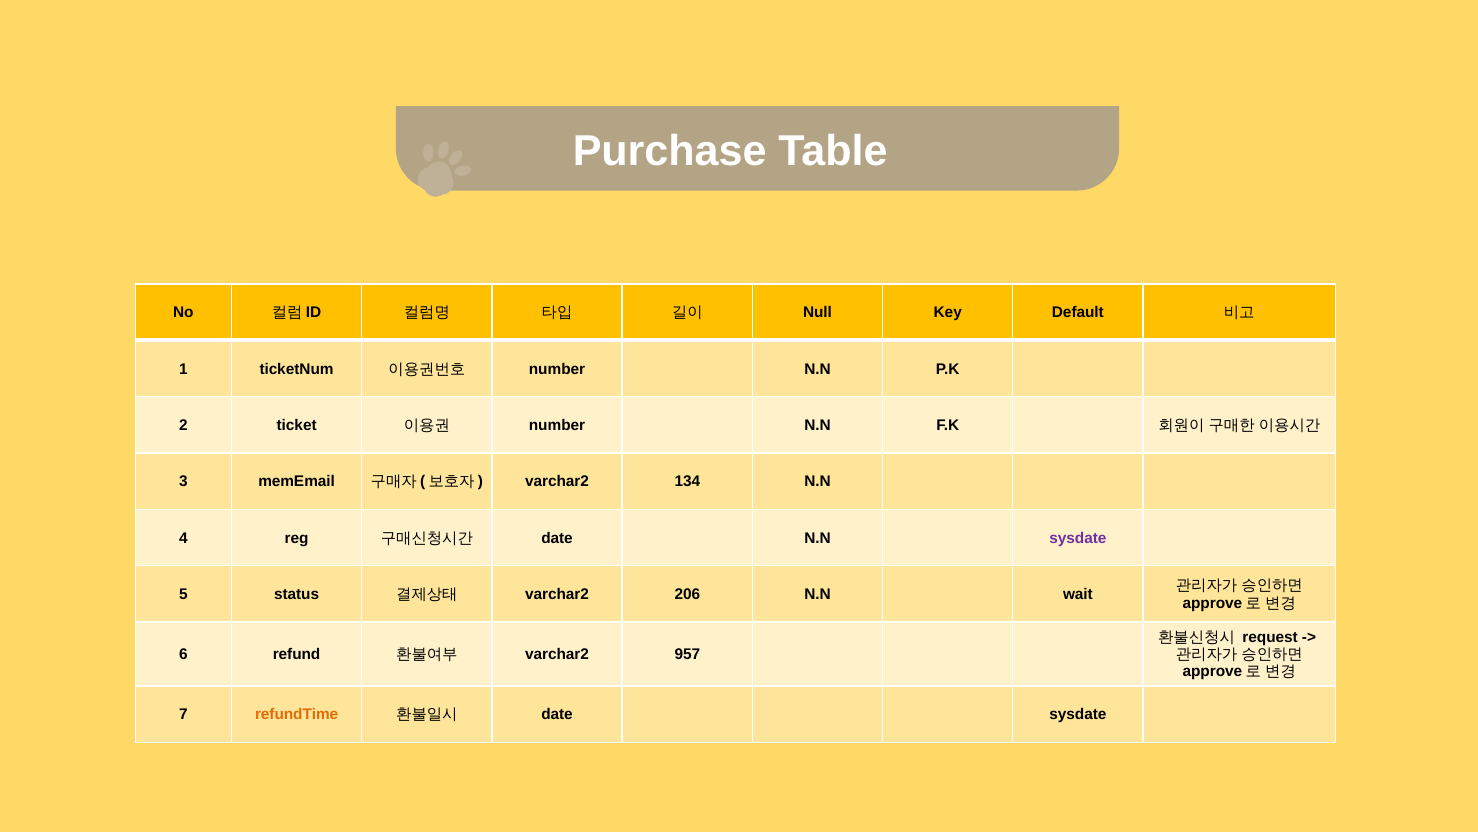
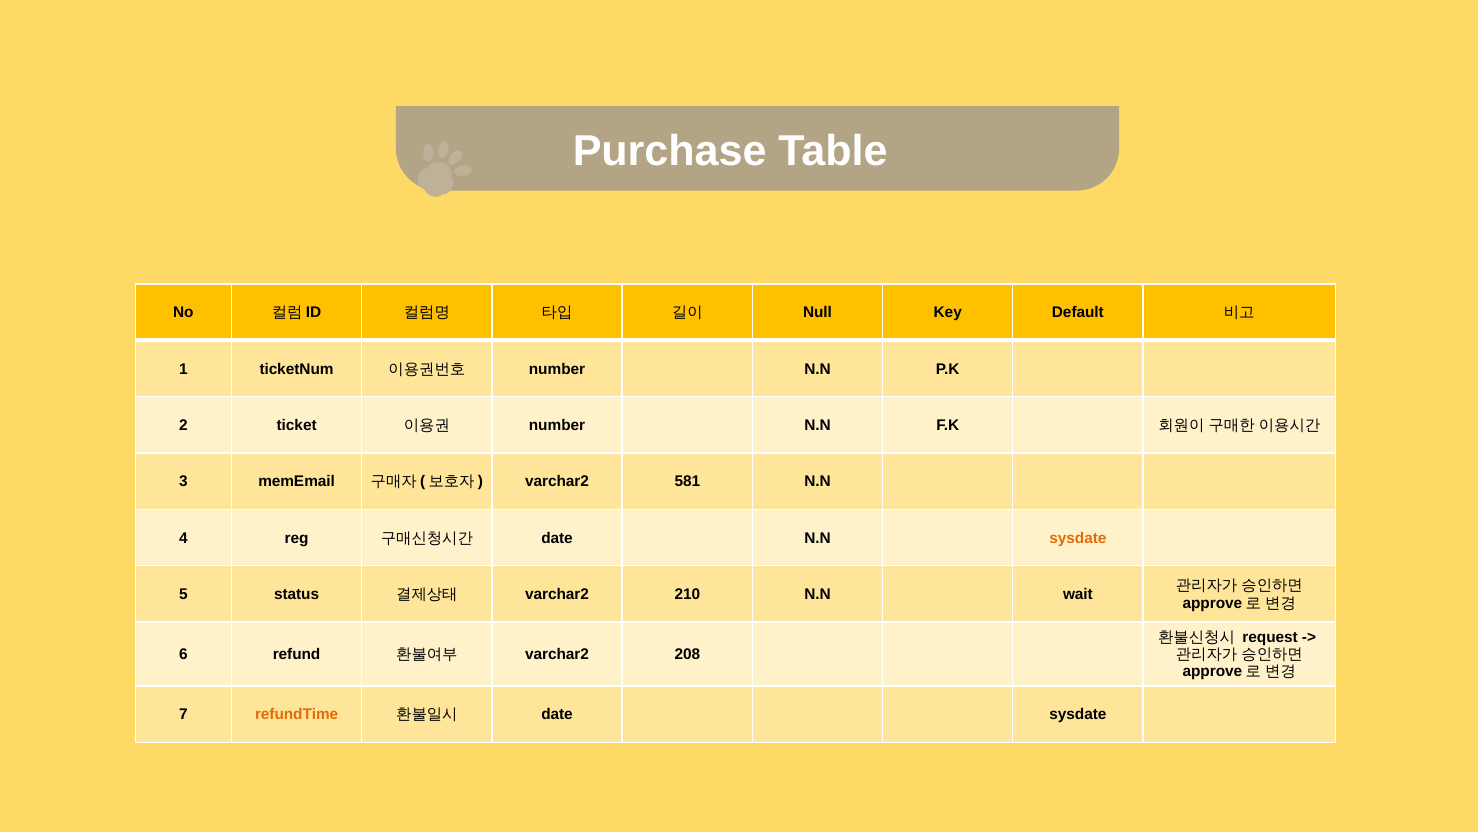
134: 134 -> 581
sysdate at (1078, 538) colour: purple -> orange
206: 206 -> 210
957: 957 -> 208
